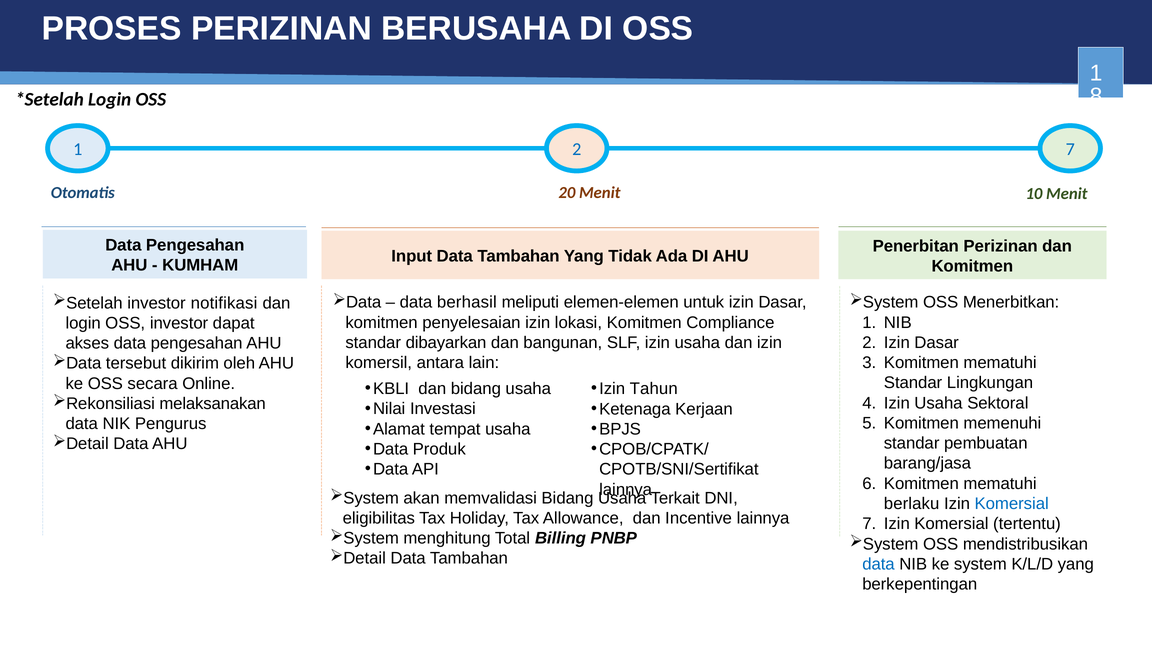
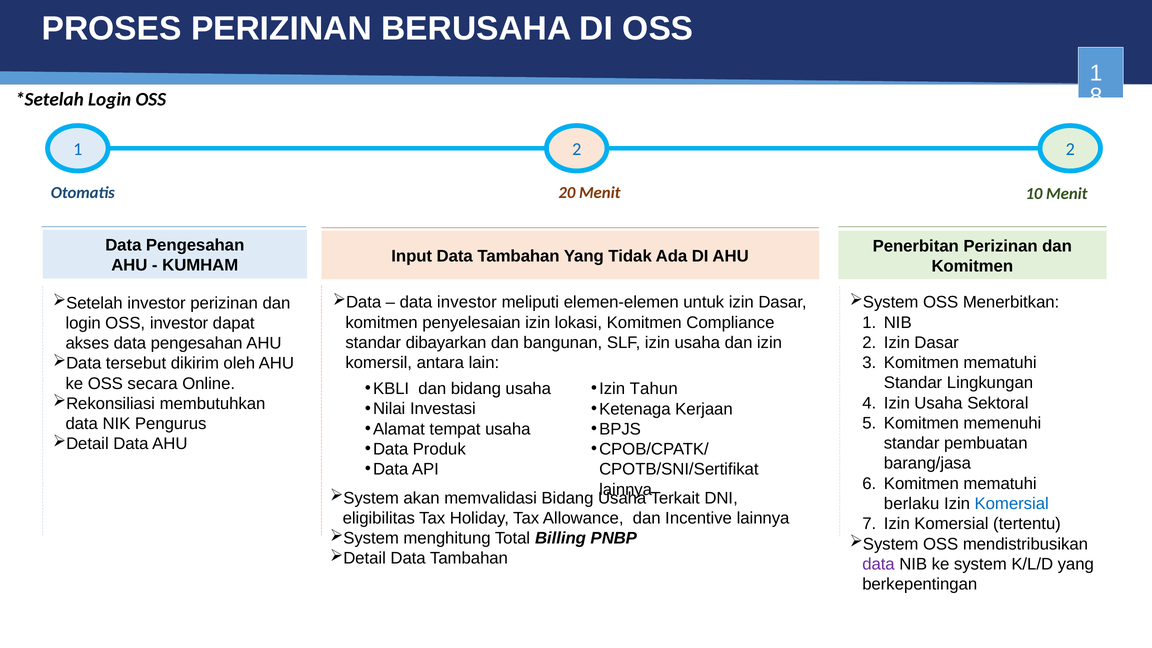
2 7: 7 -> 2
data berhasil: berhasil -> investor
investor notifikasi: notifikasi -> perizinan
melaksanakan: melaksanakan -> membutuhkan
data at (878, 564) colour: blue -> purple
